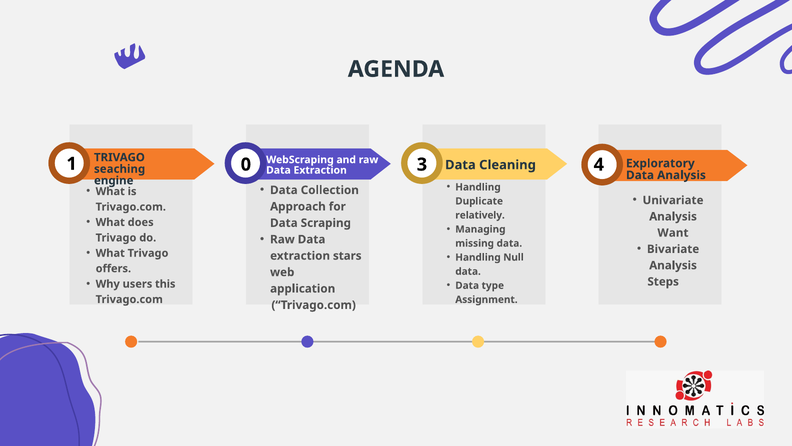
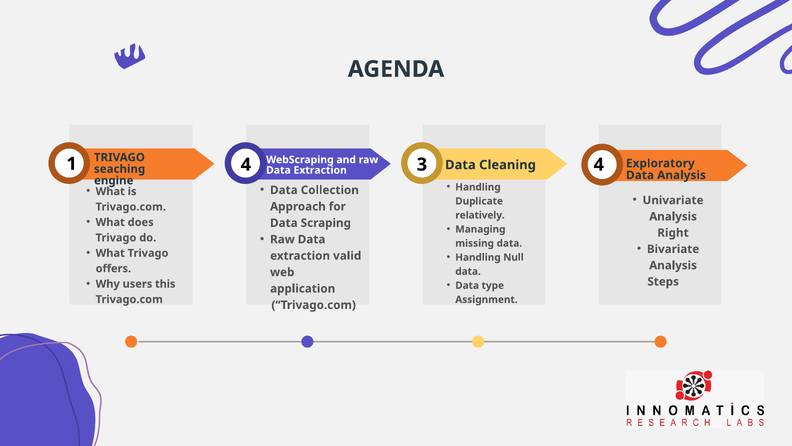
1 0: 0 -> 4
Want: Want -> Right
stars: stars -> valid
